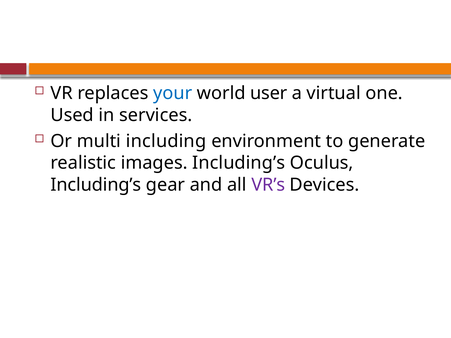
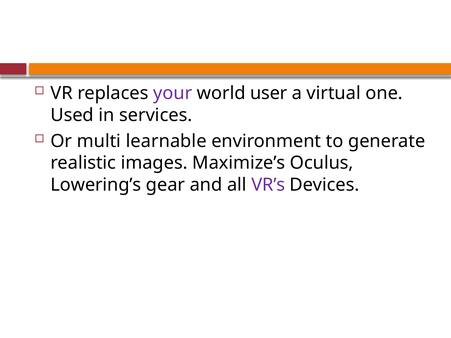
your colour: blue -> purple
including: including -> learnable
images Including’s: Including’s -> Maximize’s
Including’s at (96, 185): Including’s -> Lowering’s
